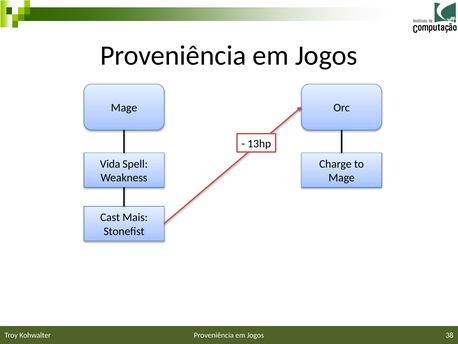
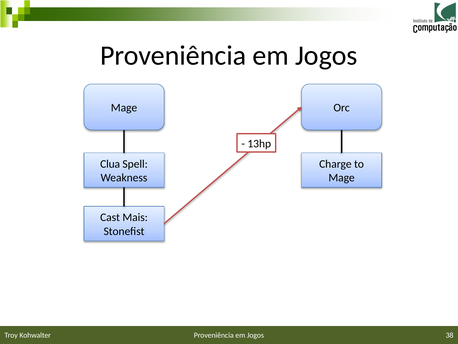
Vida: Vida -> Clua
